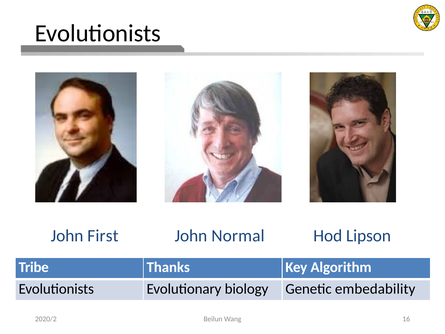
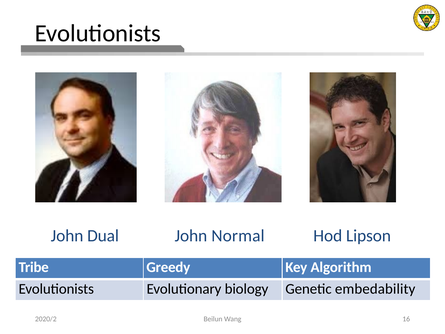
First: First -> Dual
Thanks: Thanks -> Greedy
